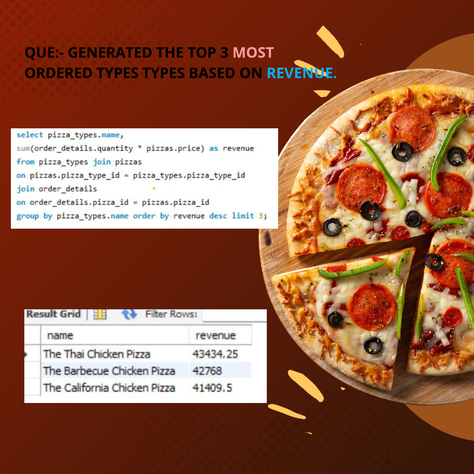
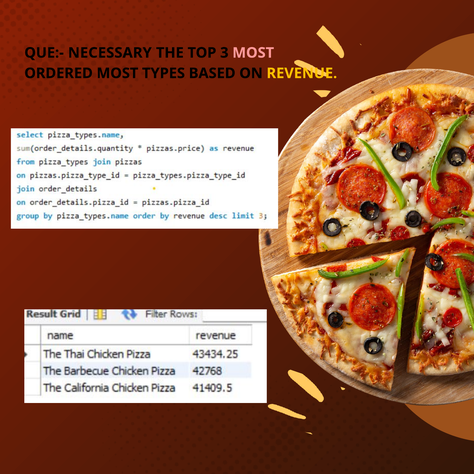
GENERATED: GENERATED -> NECESSARY
ORDERED TYPES: TYPES -> MOST
REVENUE colour: light blue -> yellow
